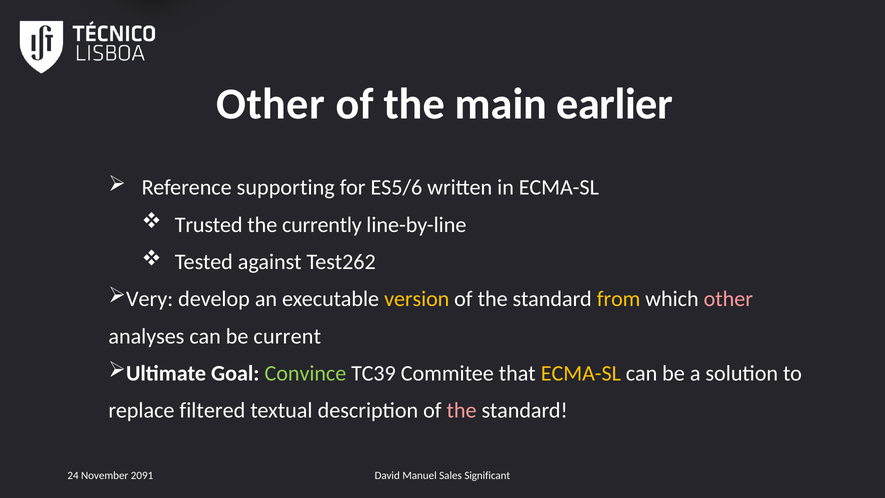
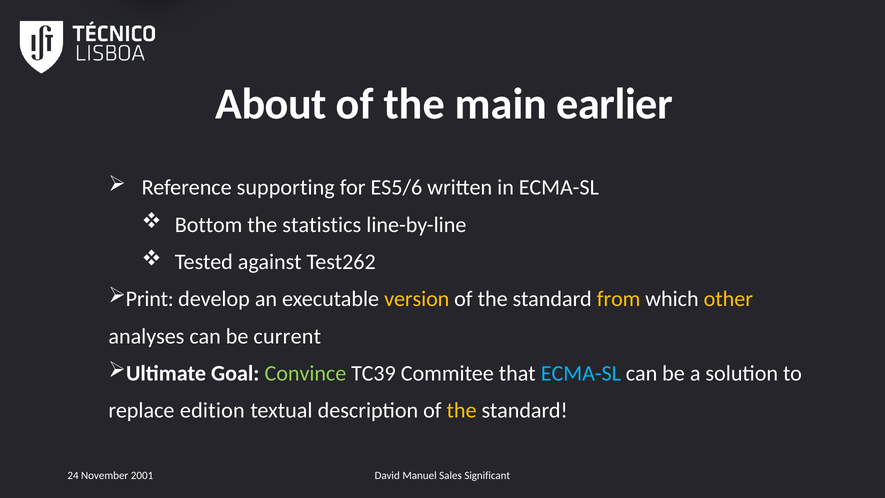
Other at (270, 104): Other -> About
Trusted: Trusted -> Bottom
currently: currently -> statistics
Very: Very -> Print
other at (728, 299) colour: pink -> yellow
ECMA-SL at (581, 373) colour: yellow -> light blue
filtered: filtered -> edition
the at (462, 410) colour: pink -> yellow
2091: 2091 -> 2001
